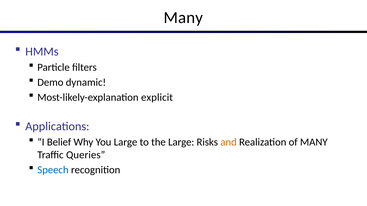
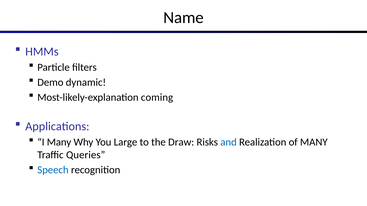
Many at (183, 18): Many -> Name
explicit: explicit -> coming
I Belief: Belief -> Many
the Large: Large -> Draw
and colour: orange -> blue
